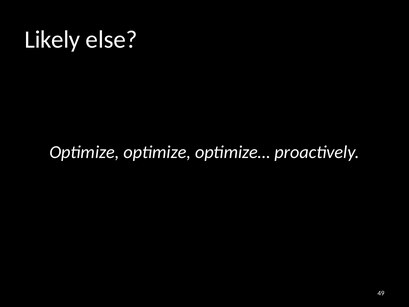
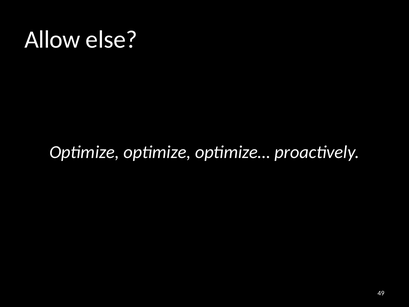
Likely: Likely -> Allow
